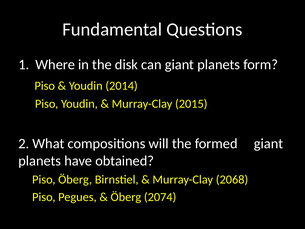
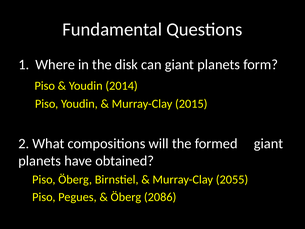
2068: 2068 -> 2055
2074: 2074 -> 2086
